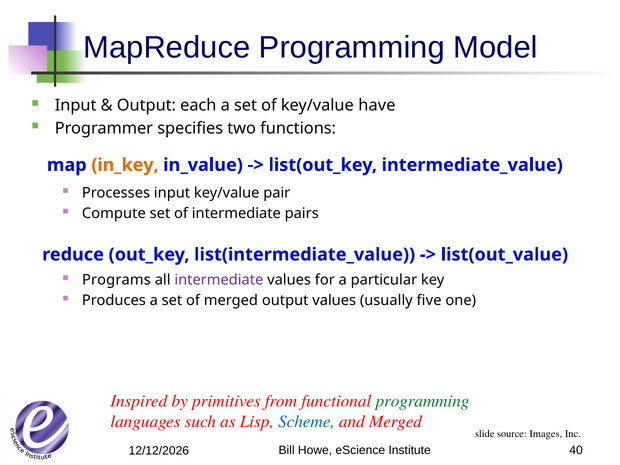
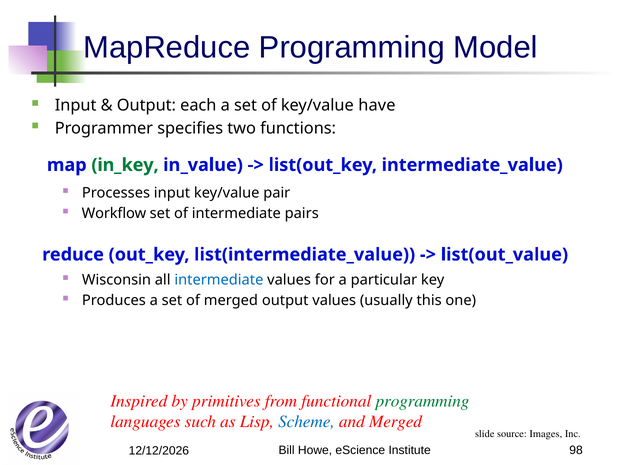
in_key colour: orange -> green
Compute: Compute -> Workflow
Programs: Programs -> Wisconsin
intermediate at (219, 280) colour: purple -> blue
five: five -> this
40: 40 -> 98
